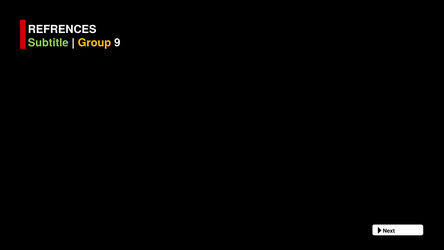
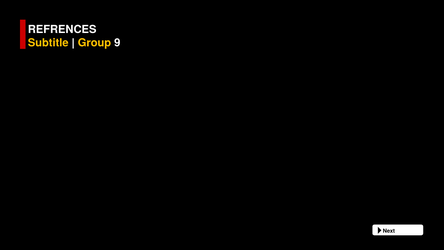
Subtitle colour: light green -> yellow
